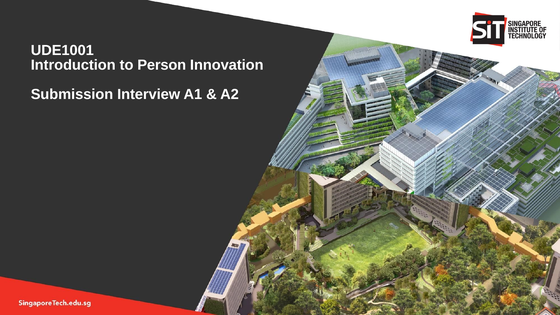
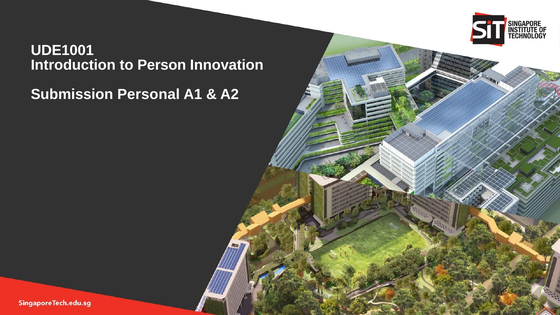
Interview: Interview -> Personal
